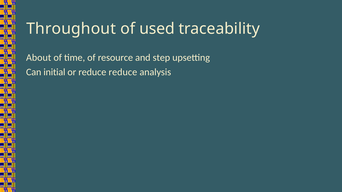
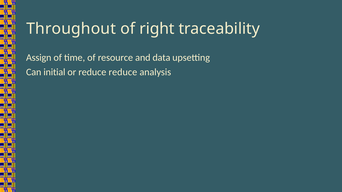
used: used -> right
About: About -> Assign
step: step -> data
